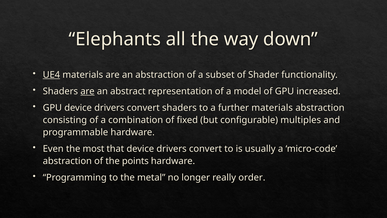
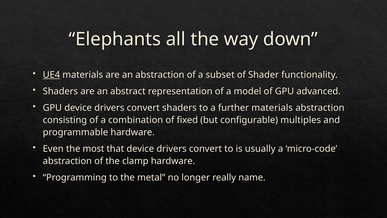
are at (87, 91) underline: present -> none
increased: increased -> advanced
points: points -> clamp
order: order -> name
